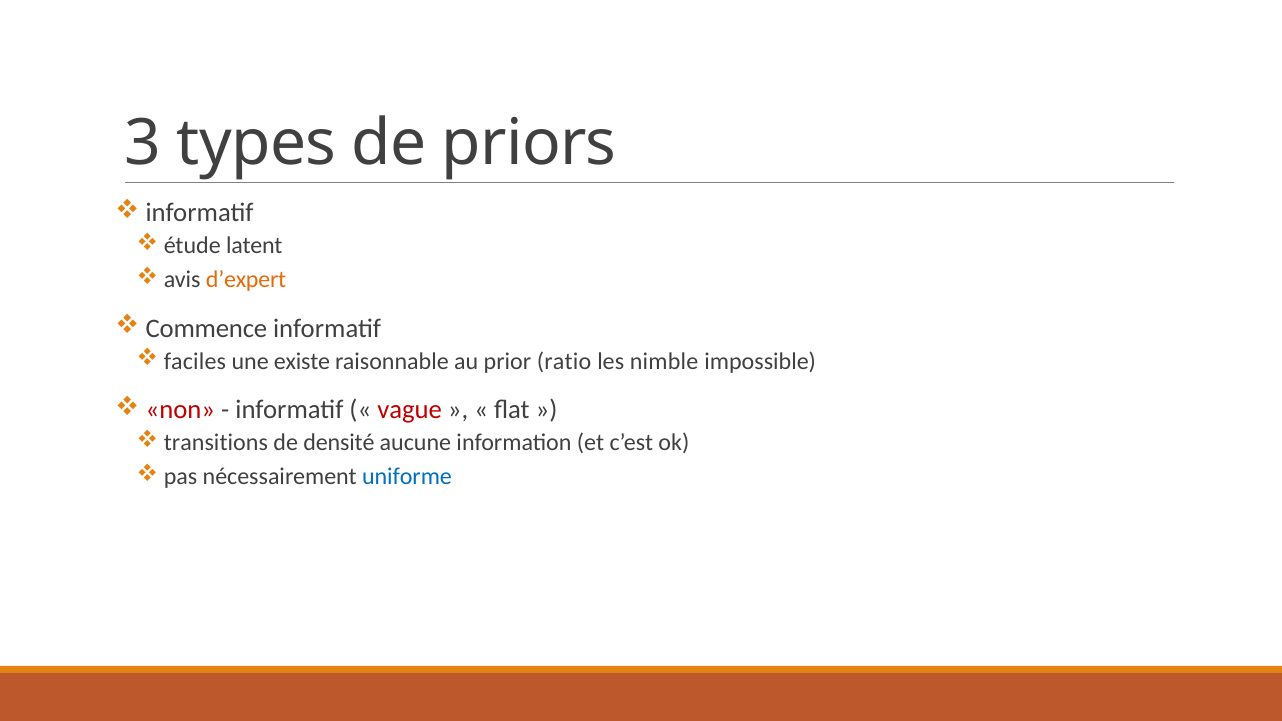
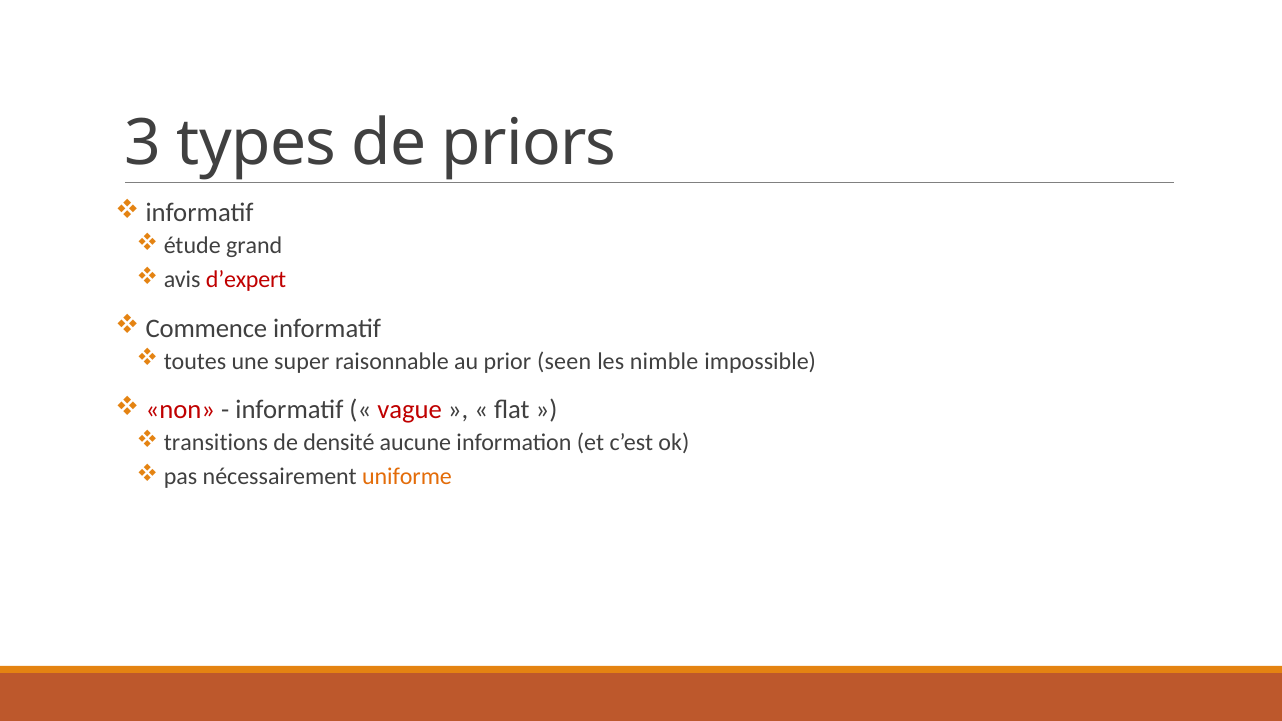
latent: latent -> grand
d’expert colour: orange -> red
faciles: faciles -> toutes
existe: existe -> super
ratio: ratio -> seen
uniforme colour: blue -> orange
